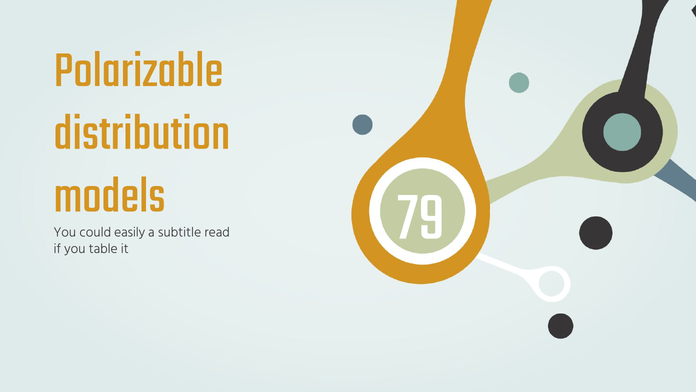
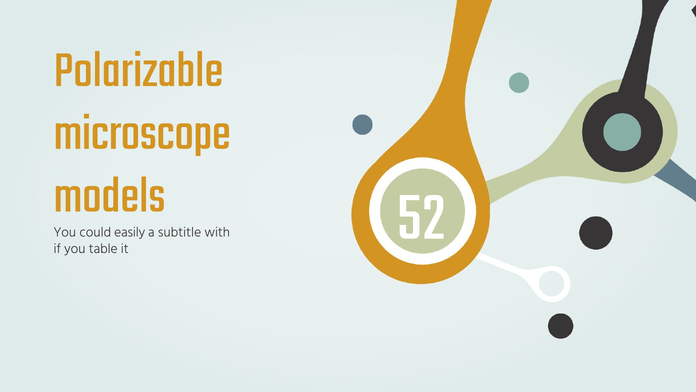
distribution: distribution -> microscope
read: read -> with
79: 79 -> 52
